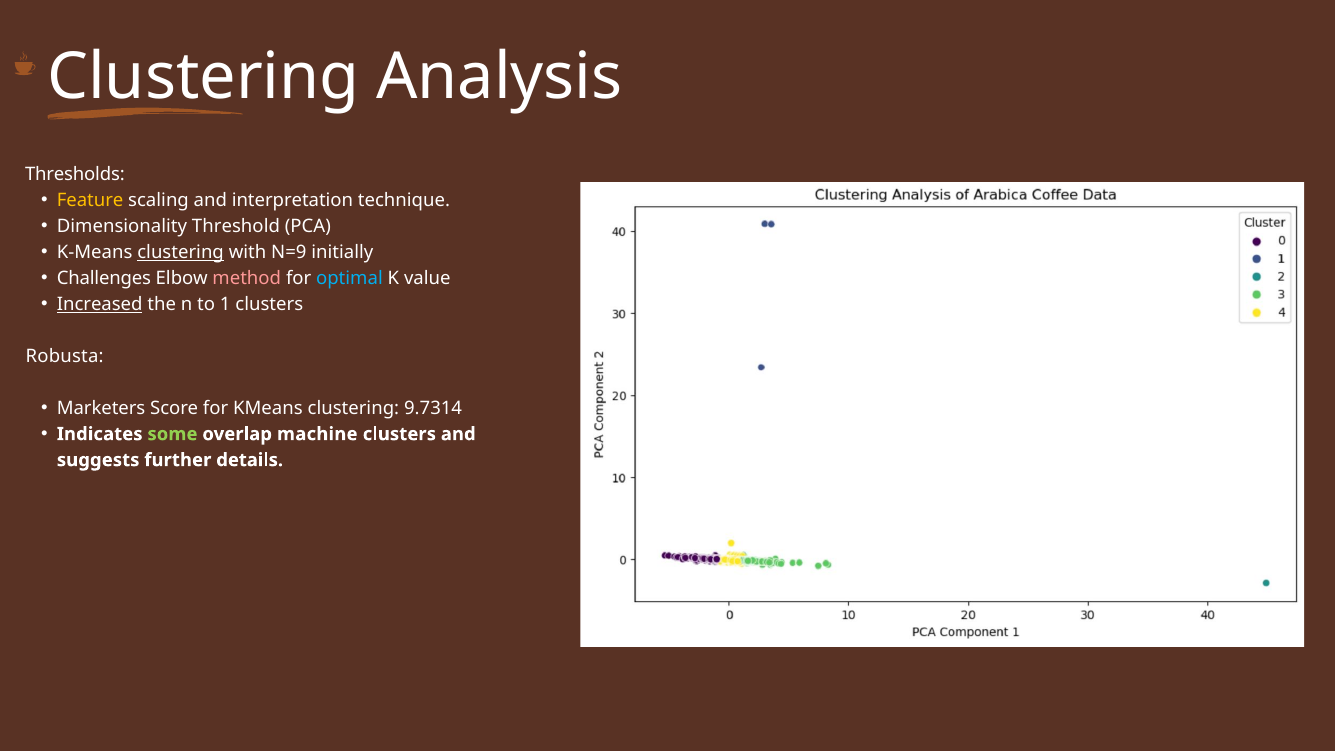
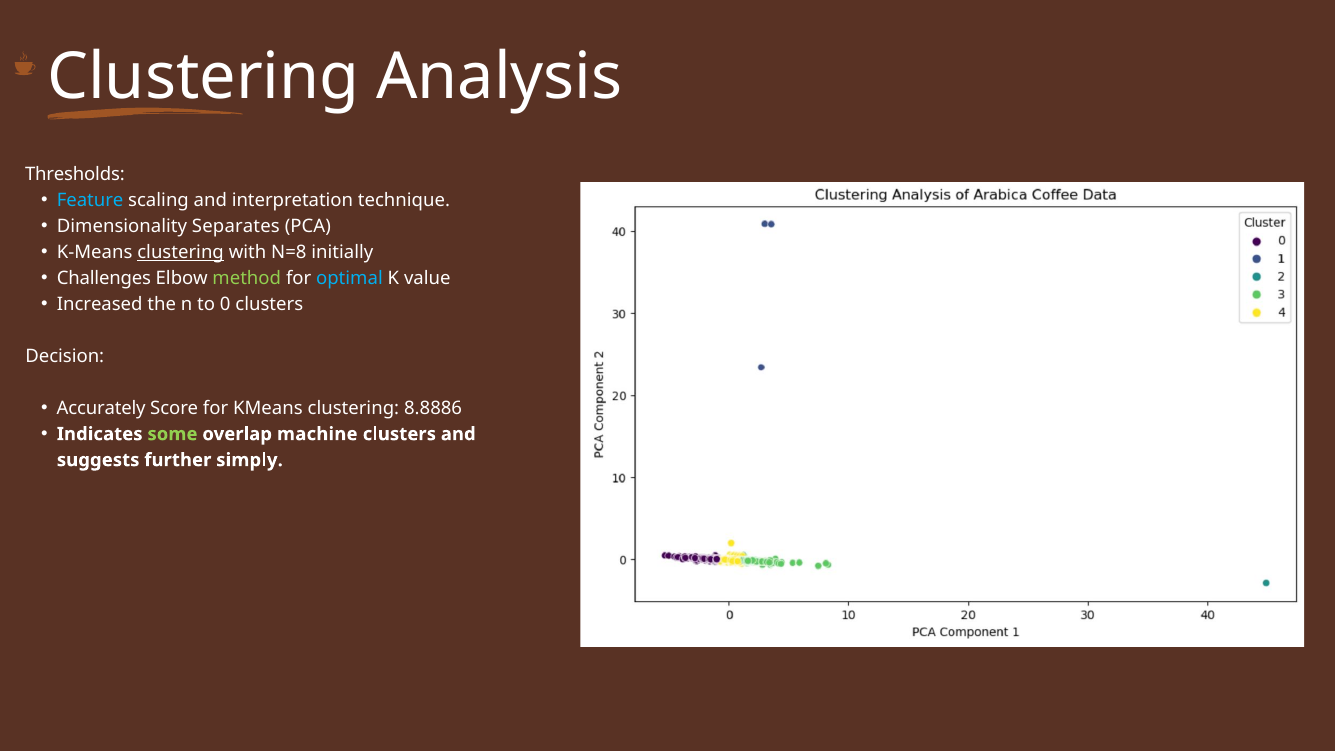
Feature colour: yellow -> light blue
Threshold: Threshold -> Separates
N=9: N=9 -> N=8
method colour: pink -> light green
Increased underline: present -> none
1: 1 -> 0
Robusta: Robusta -> Decision
Marketers: Marketers -> Accurately
9.7314: 9.7314 -> 8.8886
details: details -> simply
